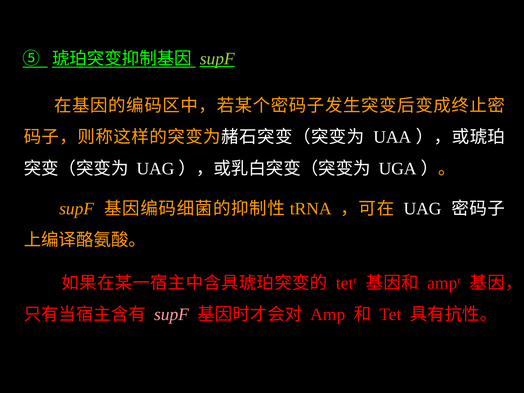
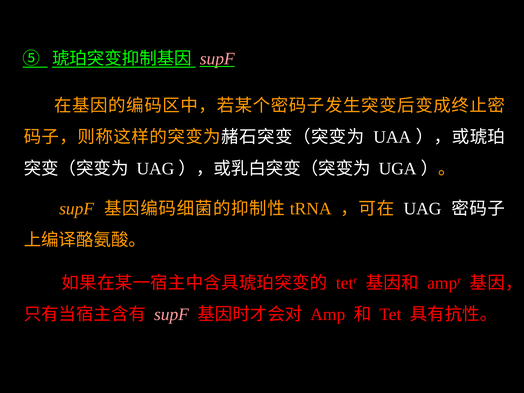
supF at (217, 59) colour: light green -> pink
